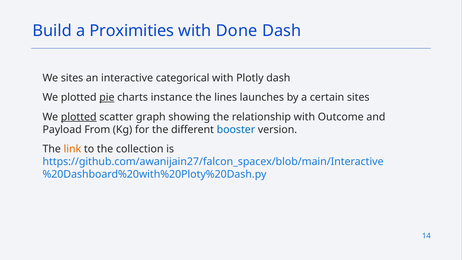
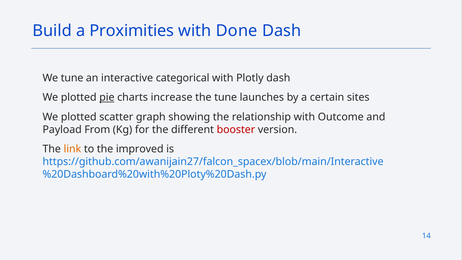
We sites: sites -> tune
instance: instance -> increase
the lines: lines -> tune
plotted at (79, 117) underline: present -> none
booster colour: blue -> red
collection: collection -> improved
